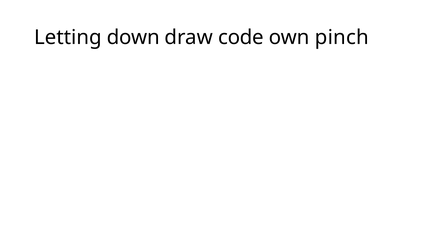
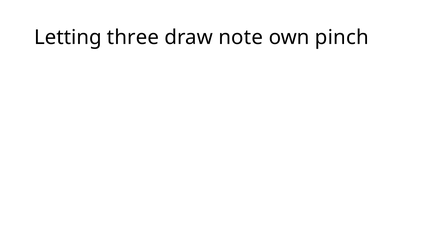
down: down -> three
code: code -> note
